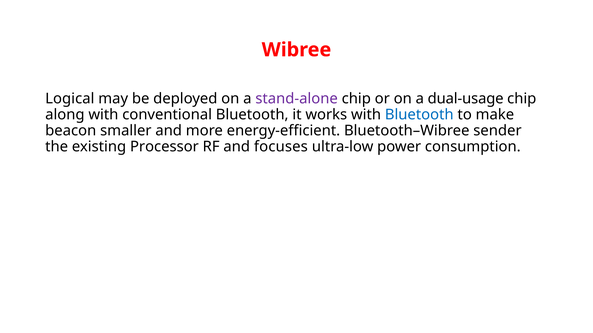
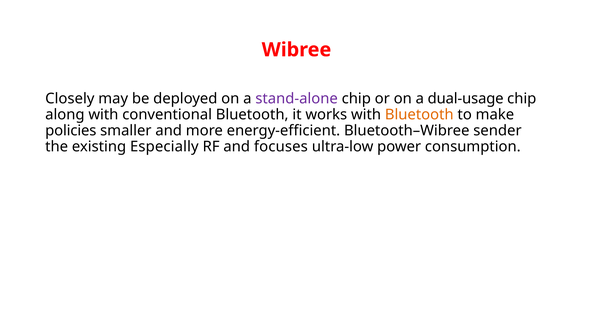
Logical: Logical -> Closely
Bluetooth at (419, 115) colour: blue -> orange
beacon: beacon -> policies
Processor: Processor -> Especially
